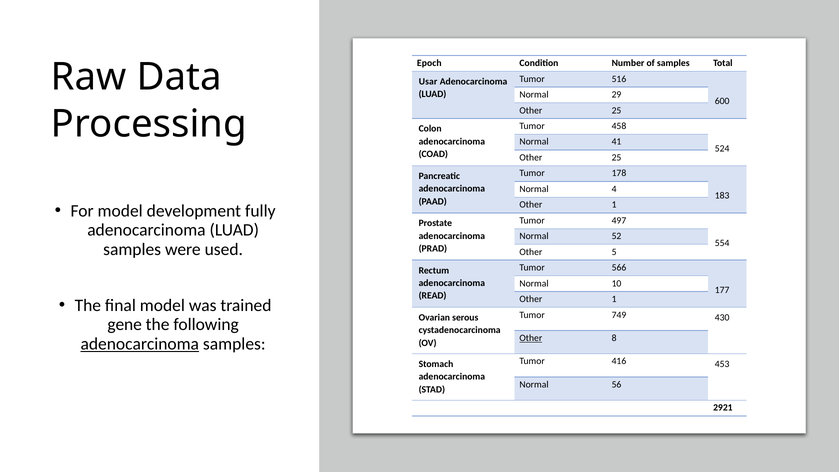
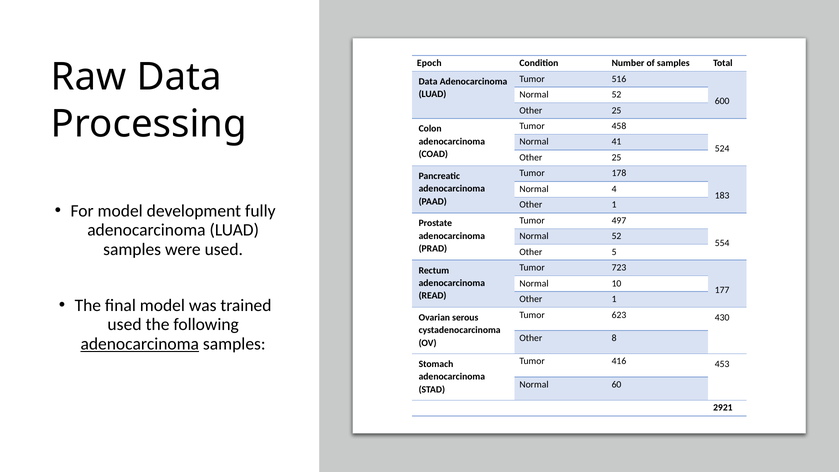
Usar at (428, 82): Usar -> Data
29 at (616, 95): 29 -> 52
566: 566 -> 723
749: 749 -> 623
gene at (125, 325): gene -> used
Other at (531, 338) underline: present -> none
56: 56 -> 60
